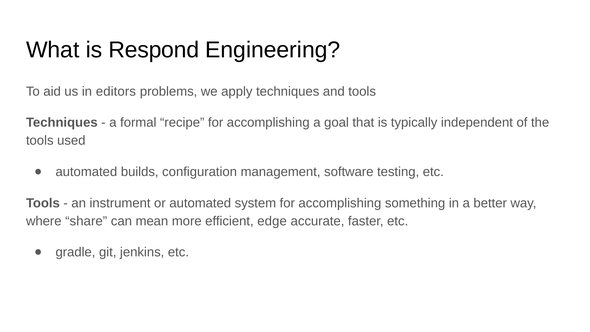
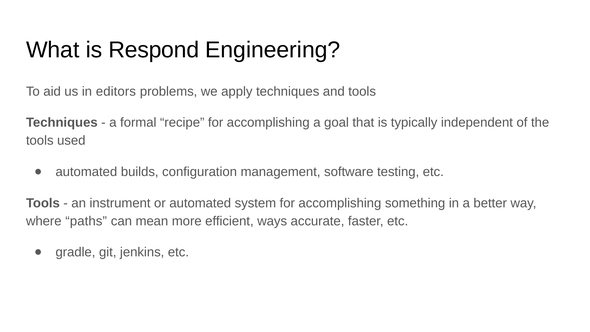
share: share -> paths
edge: edge -> ways
